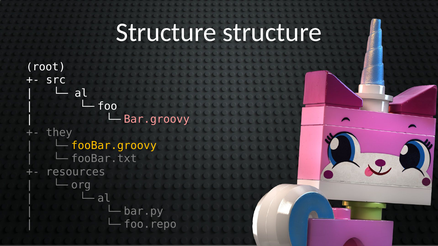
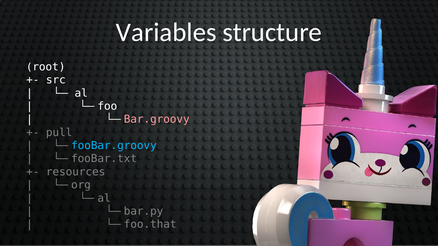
Structure at (166, 32): Structure -> Variables
they: they -> pull
fooBar.groovy colour: yellow -> light blue
foo.repo: foo.repo -> foo.that
